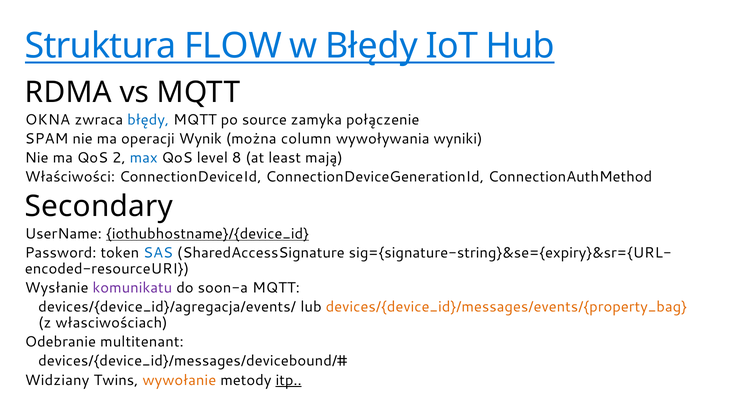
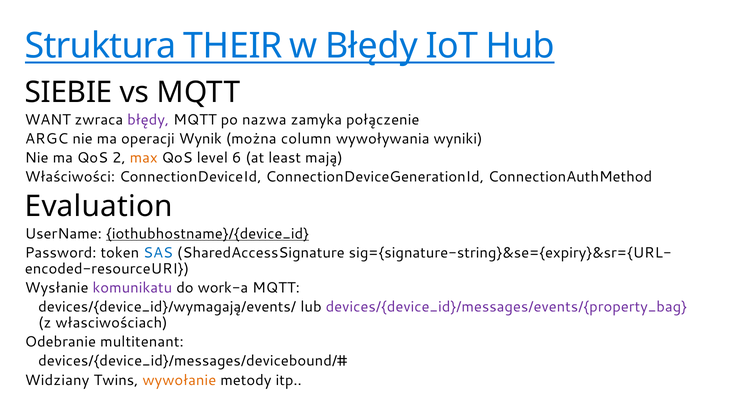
FLOW: FLOW -> THEIR
RDMA: RDMA -> SIEBIE
OKNA: OKNA -> WANT
błędy at (148, 120) colour: blue -> purple
source: source -> nazwa
SPAM: SPAM -> ARGC
max colour: blue -> orange
8: 8 -> 6
Secondary: Secondary -> Evaluation
soon-a: soon-a -> work-a
devices/{device_id}/agregacja/events/: devices/{device_id}/agregacja/events/ -> devices/{device_id}/wymagają/events/
devices/{device_id}/messages/events/{property_bag colour: orange -> purple
itp underline: present -> none
